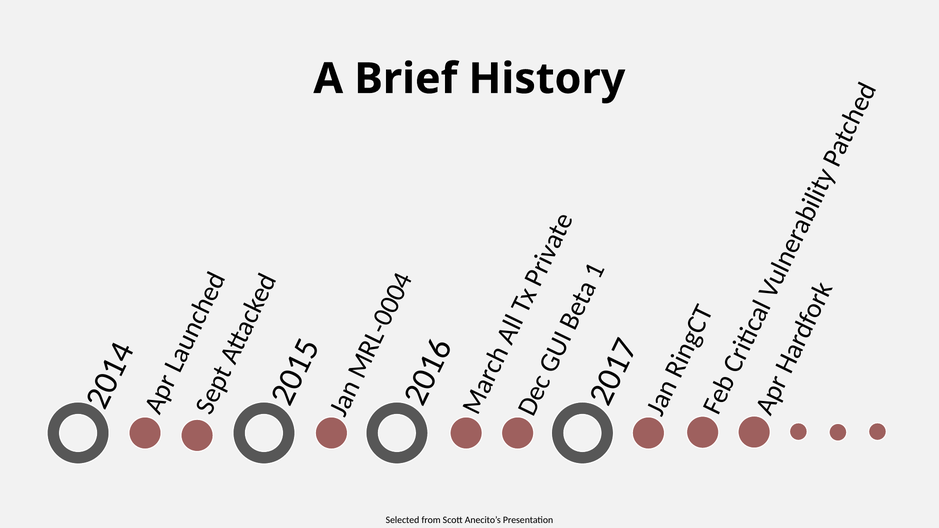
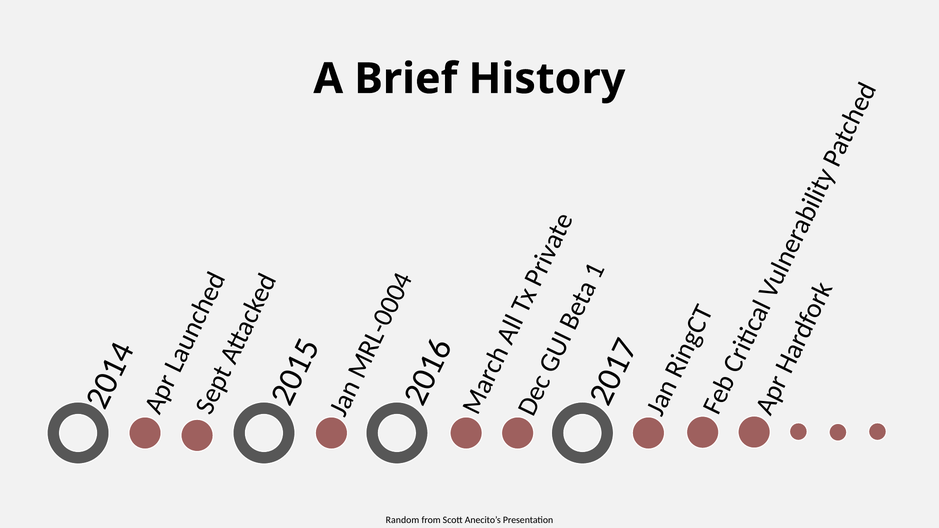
Selected: Selected -> Random
